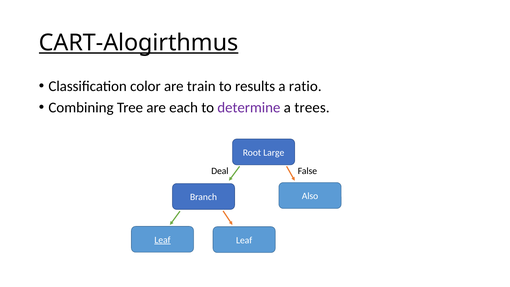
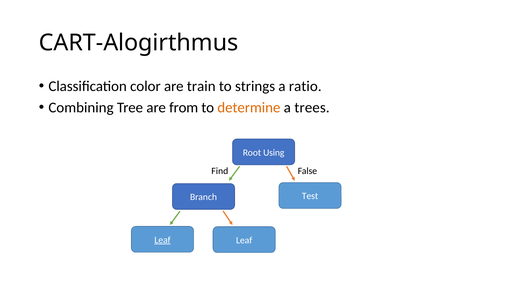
CART-Alogirthmus underline: present -> none
results: results -> strings
each: each -> from
determine colour: purple -> orange
Large: Large -> Using
Deal: Deal -> Find
Also: Also -> Test
